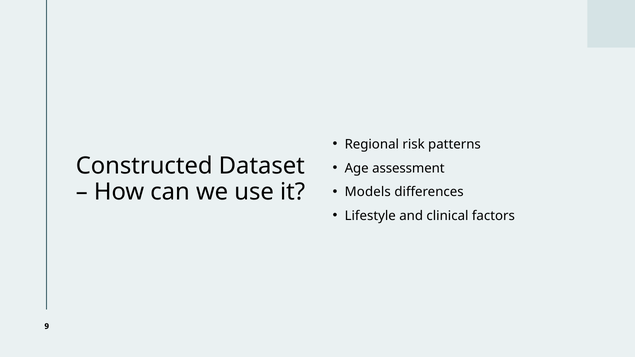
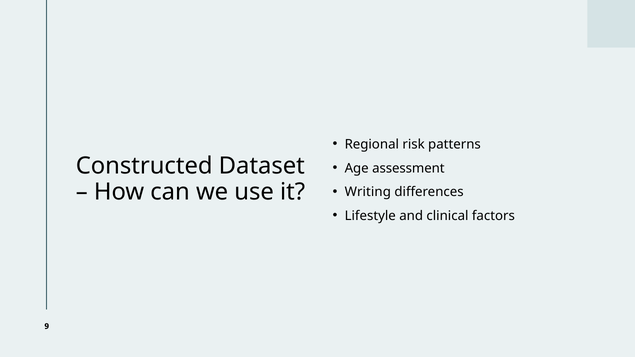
Models: Models -> Writing
